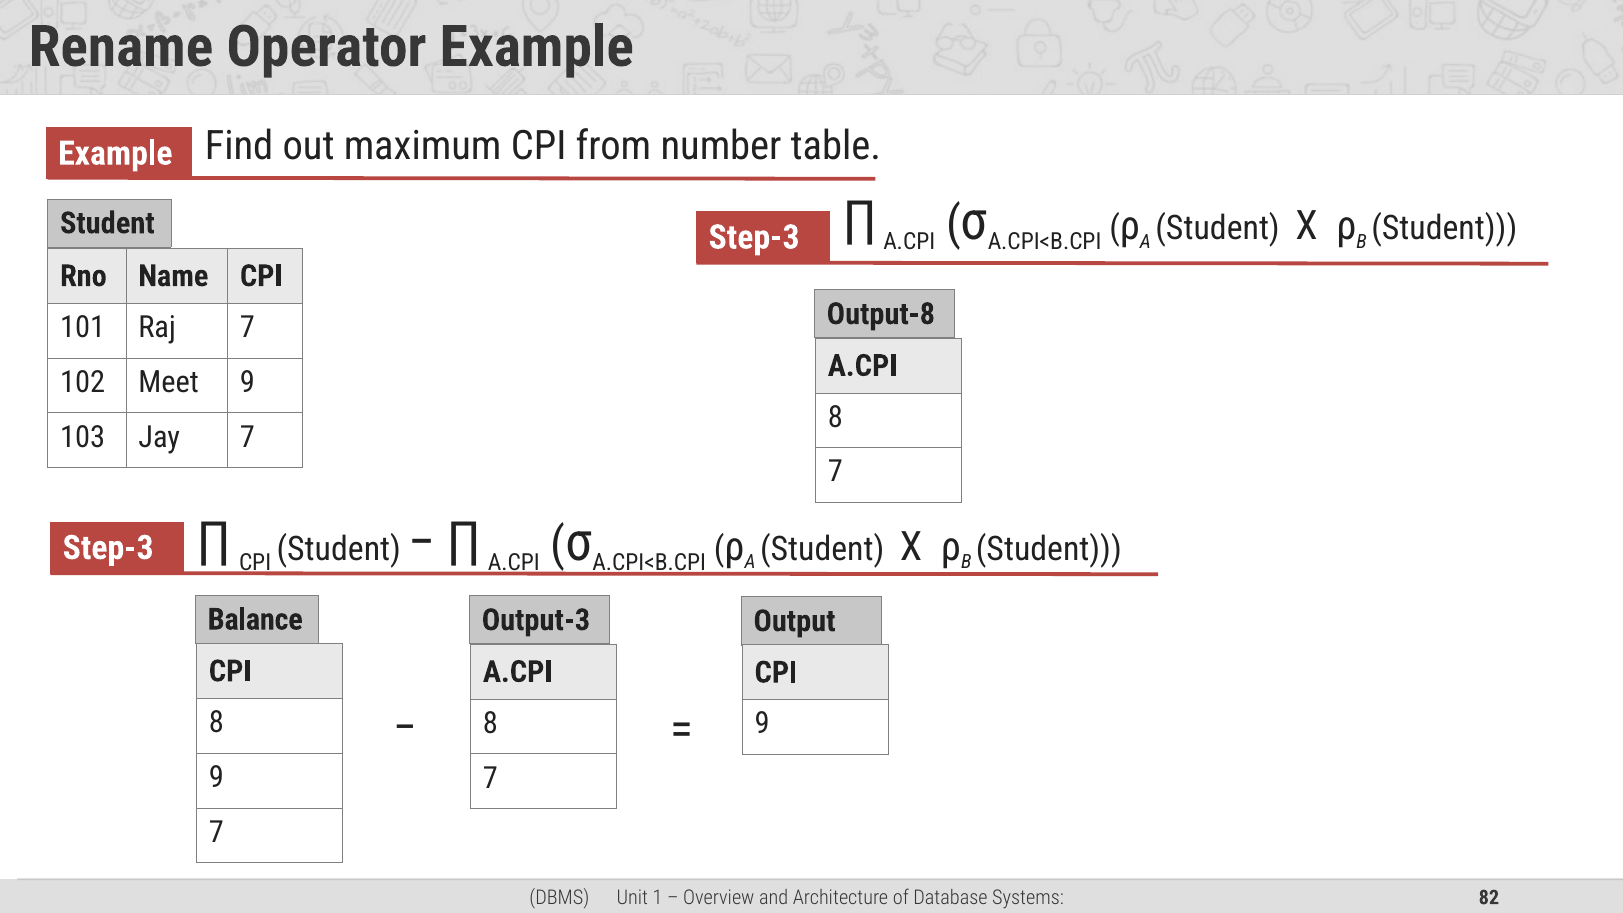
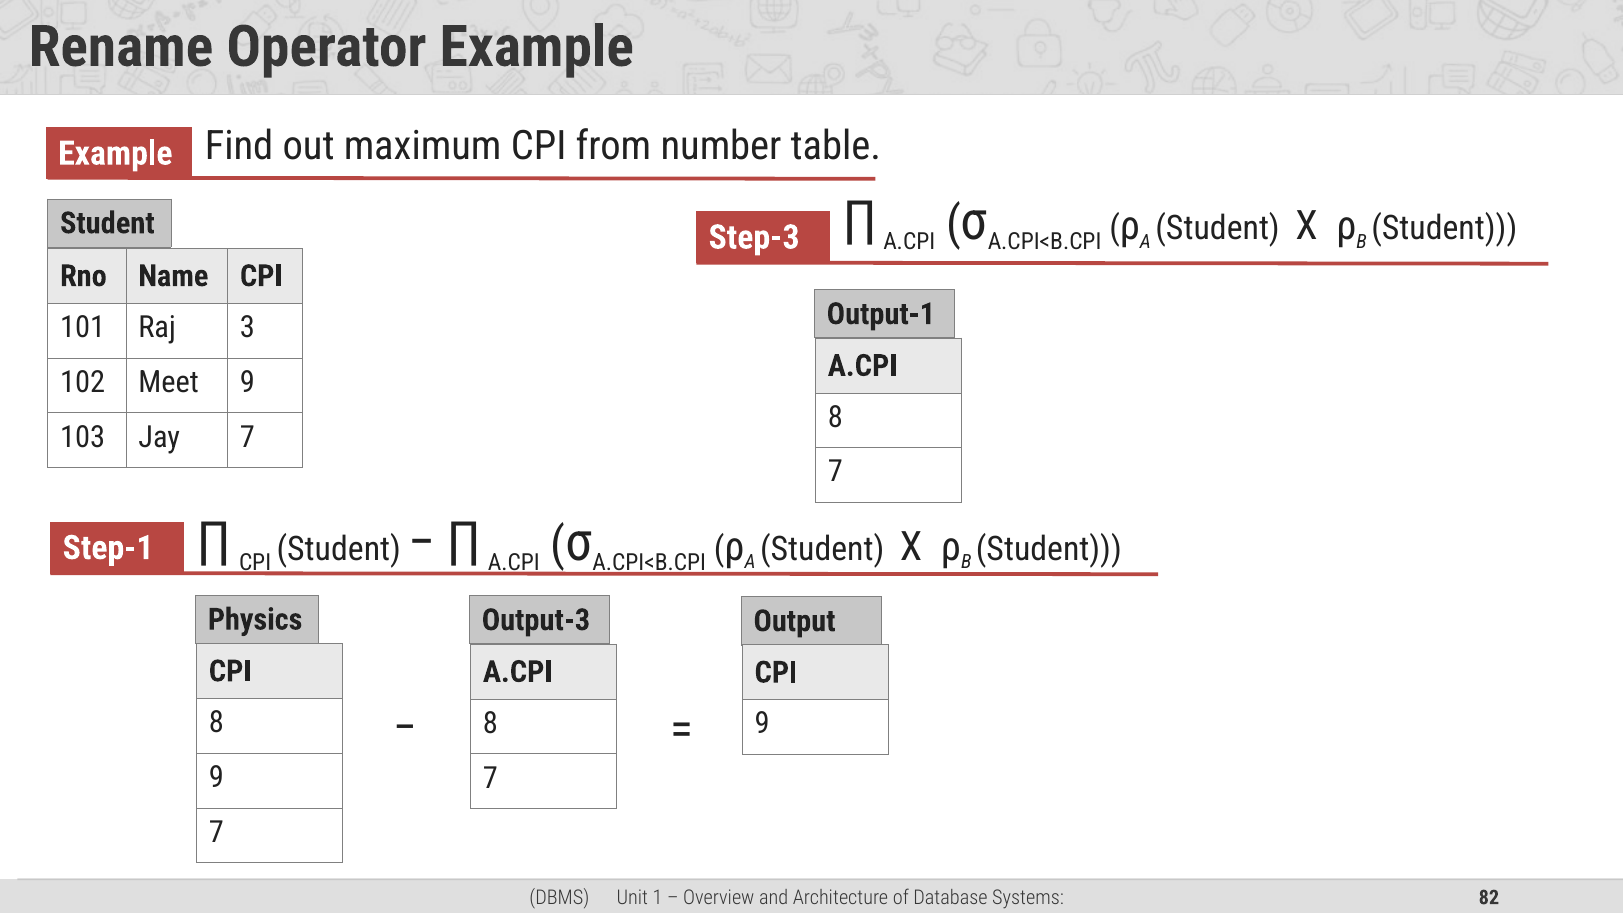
Output-8: Output-8 -> Output-1
Raj 7: 7 -> 3
Step-3 at (108, 548): Step-3 -> Step-1
Balance: Balance -> Physics
